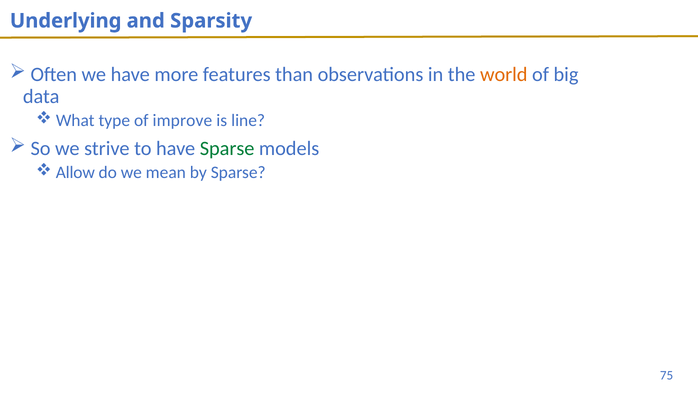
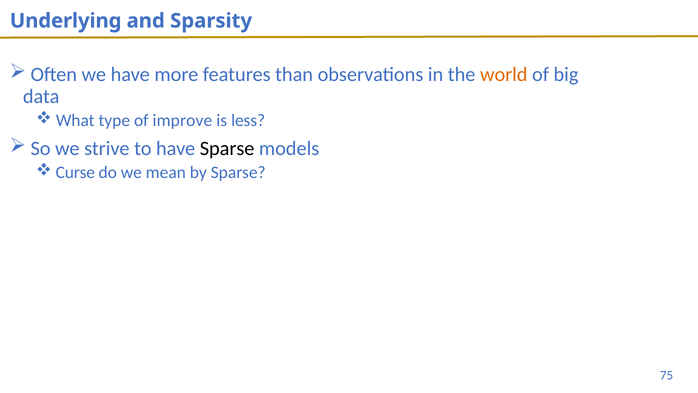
line: line -> less
Sparse at (227, 148) colour: green -> black
Allow: Allow -> Curse
